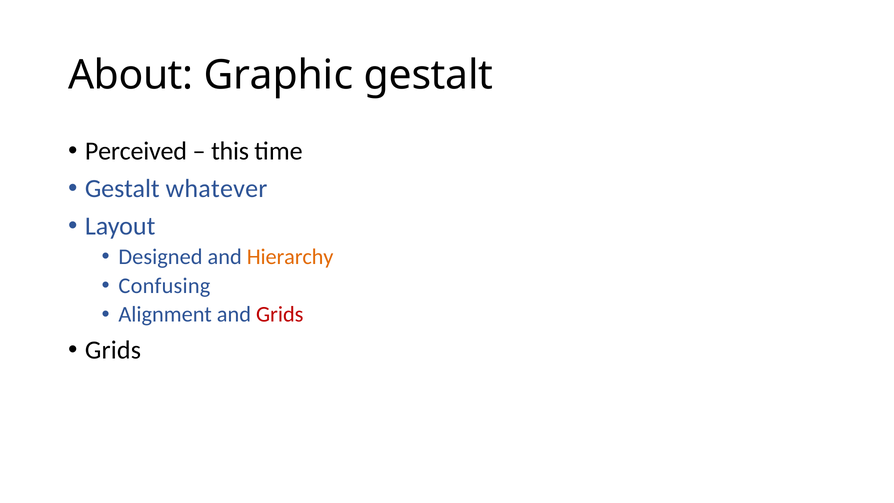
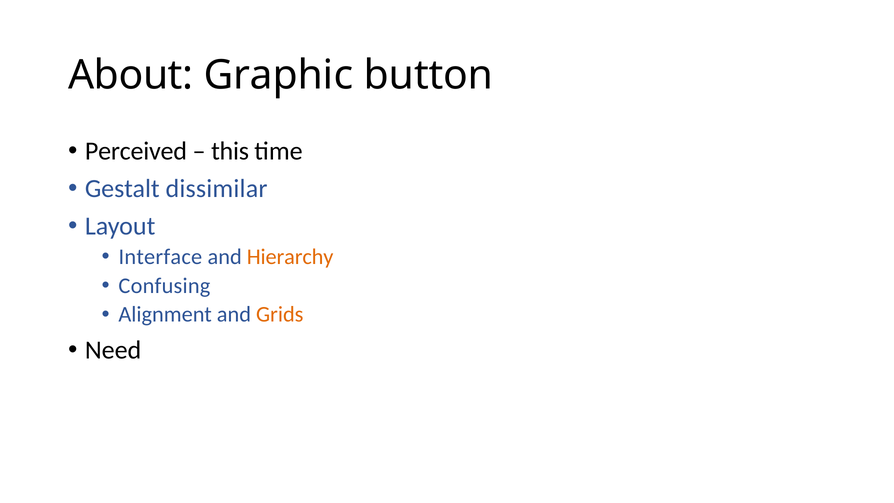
Graphic gestalt: gestalt -> button
whatever: whatever -> dissimilar
Designed: Designed -> Interface
Grids at (280, 314) colour: red -> orange
Grids at (113, 350): Grids -> Need
